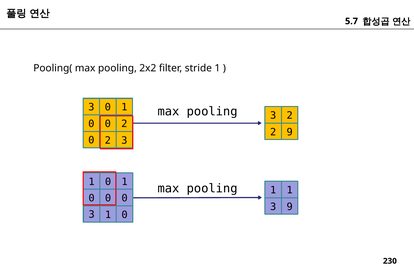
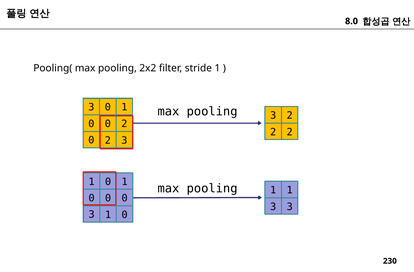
5.7: 5.7 -> 8.0
9 at (290, 132): 9 -> 2
9 at (290, 207): 9 -> 3
